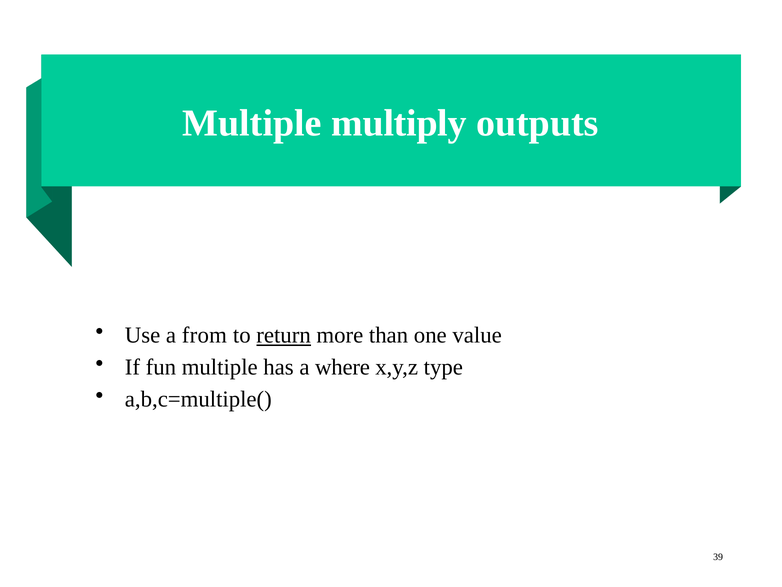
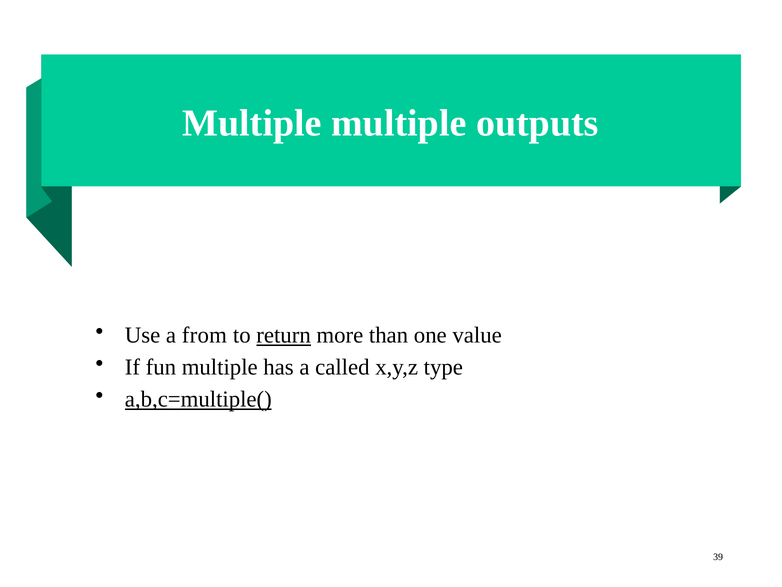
Multiple multiply: multiply -> multiple
where: where -> called
a,b,c=multiple( underline: none -> present
